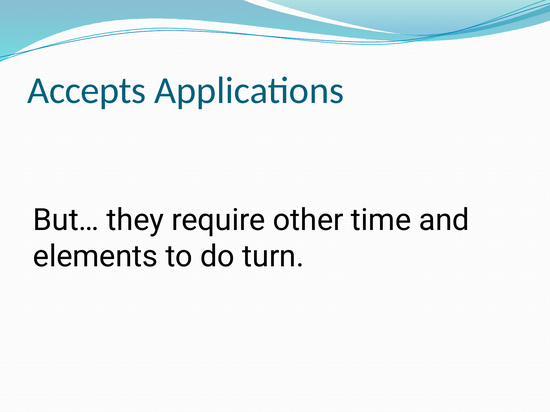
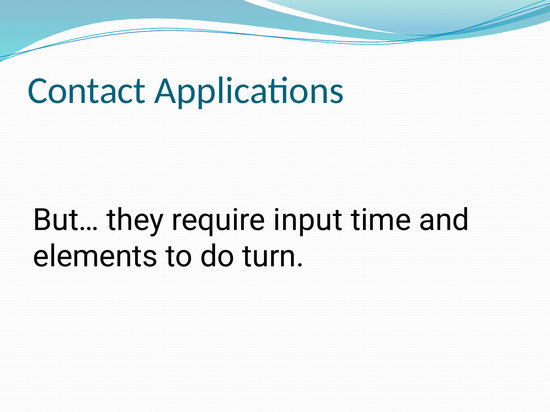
Accepts: Accepts -> Contact
other: other -> input
